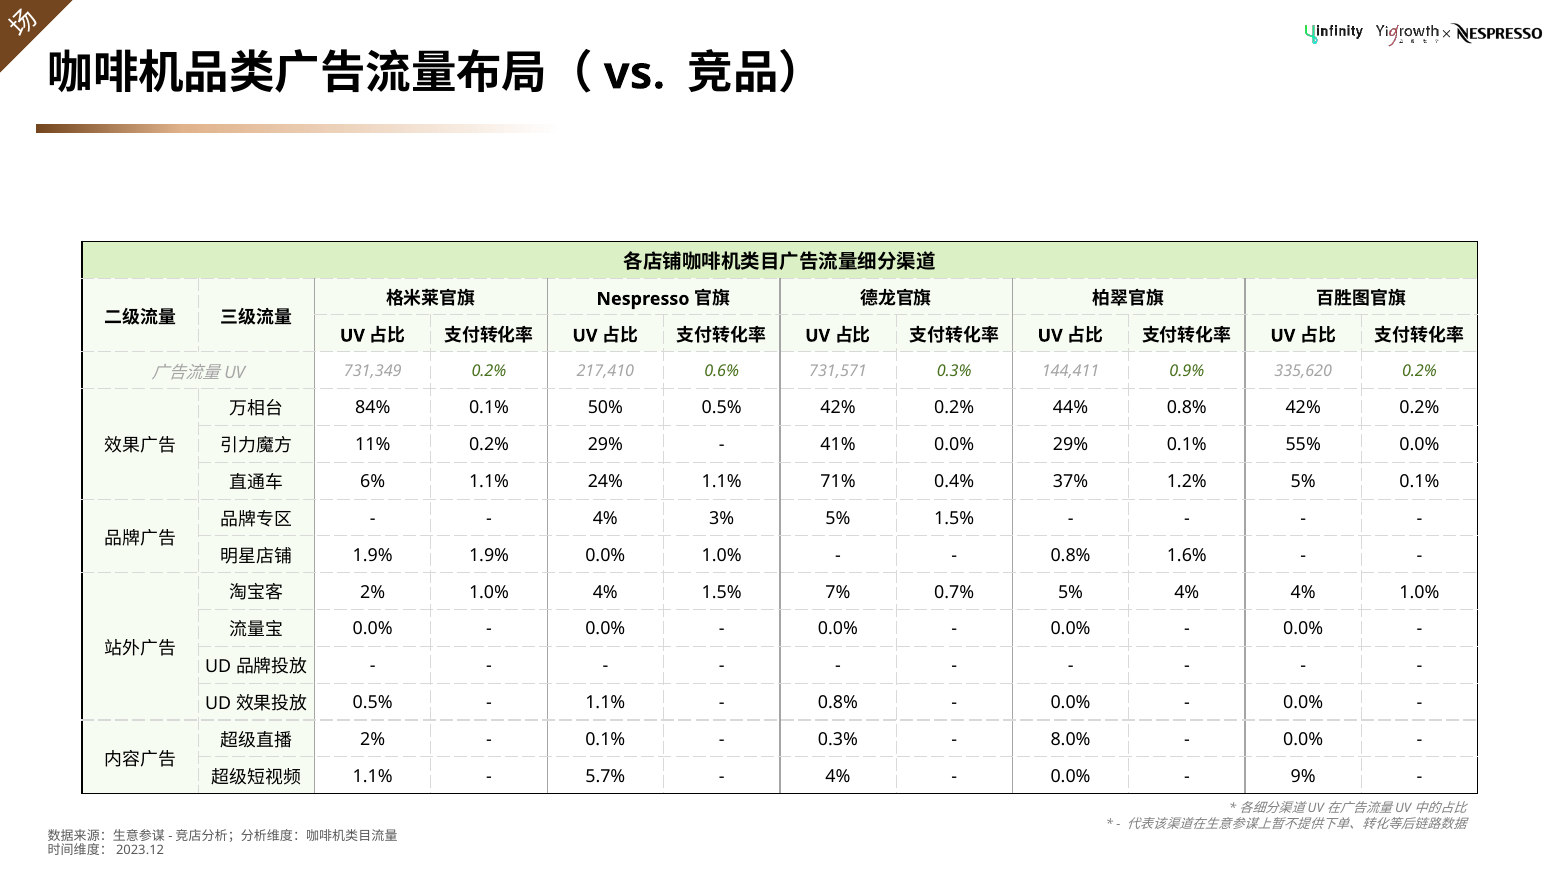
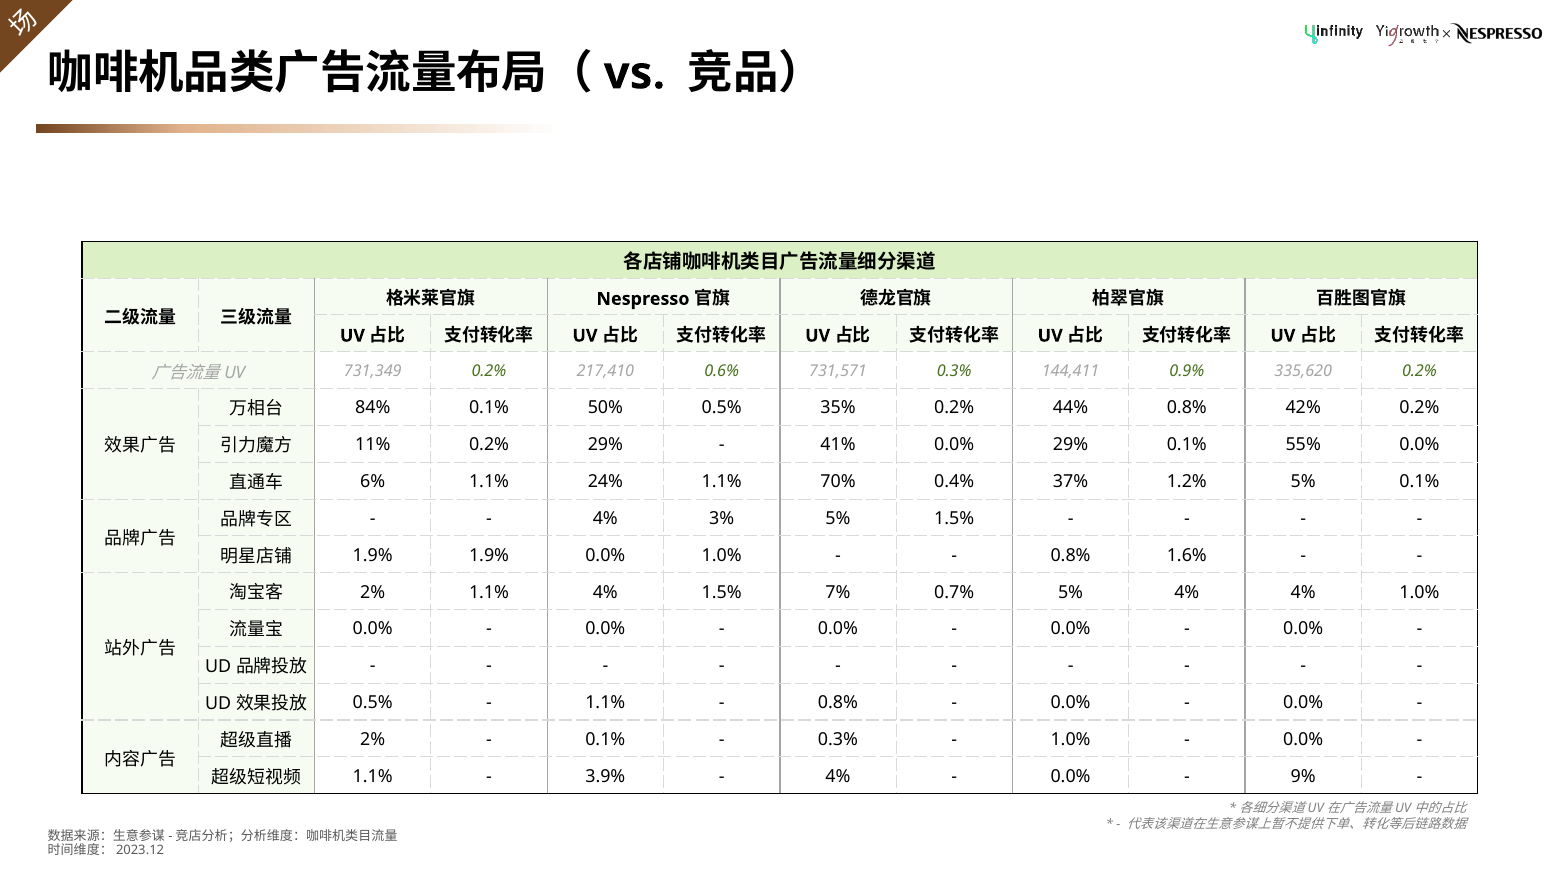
0.5% 42%: 42% -> 35%
71%: 71% -> 70%
2% 1.0%: 1.0% -> 1.1%
8.0% at (1071, 740): 8.0% -> 1.0%
5.7%: 5.7% -> 3.9%
